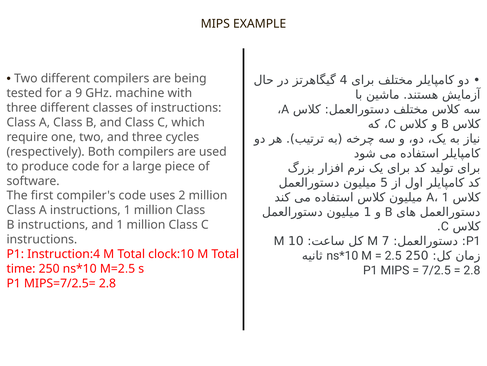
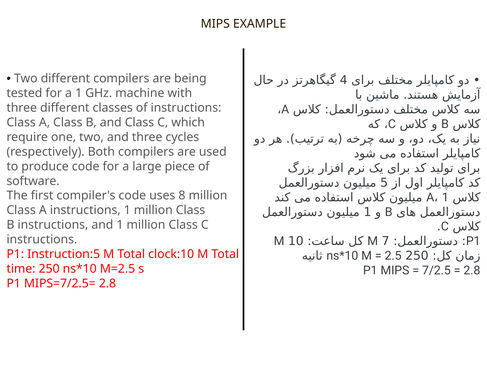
a 9: 9 -> 1
2: 2 -> 8
Instruction:4: Instruction:4 -> Instruction:5
